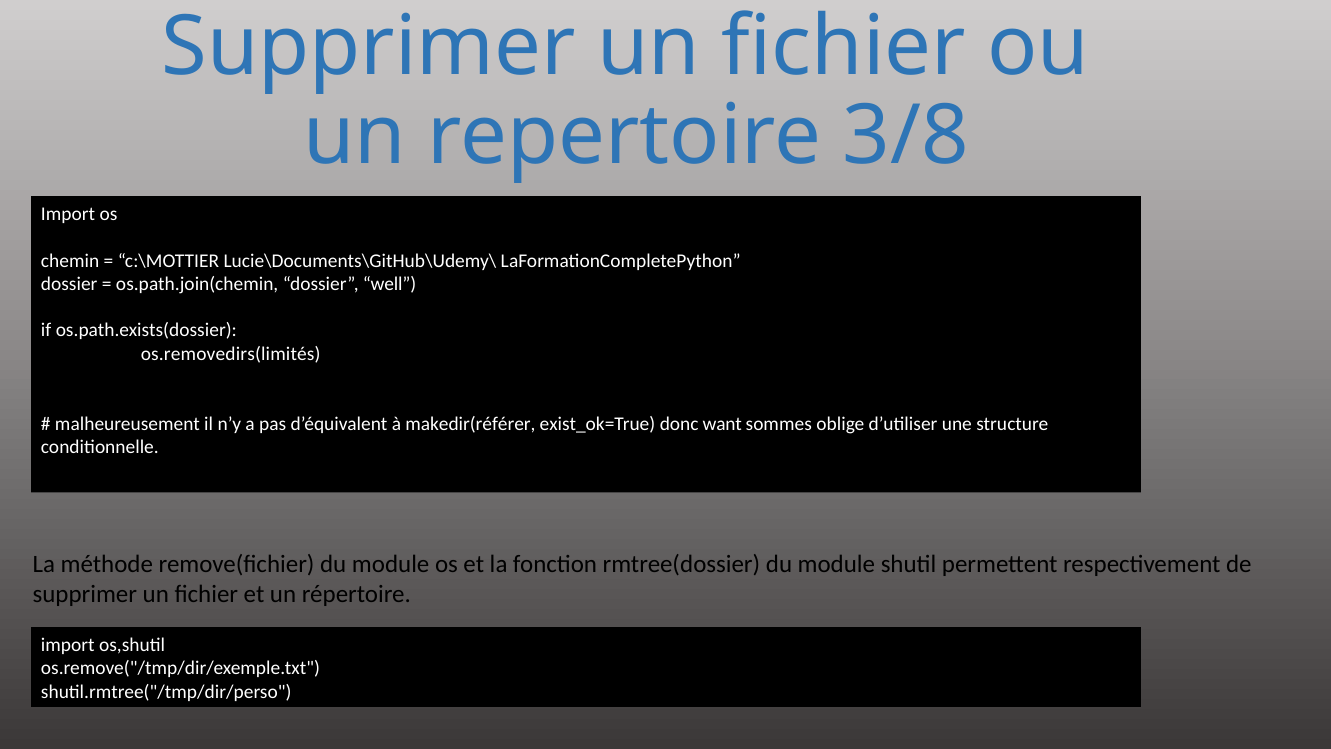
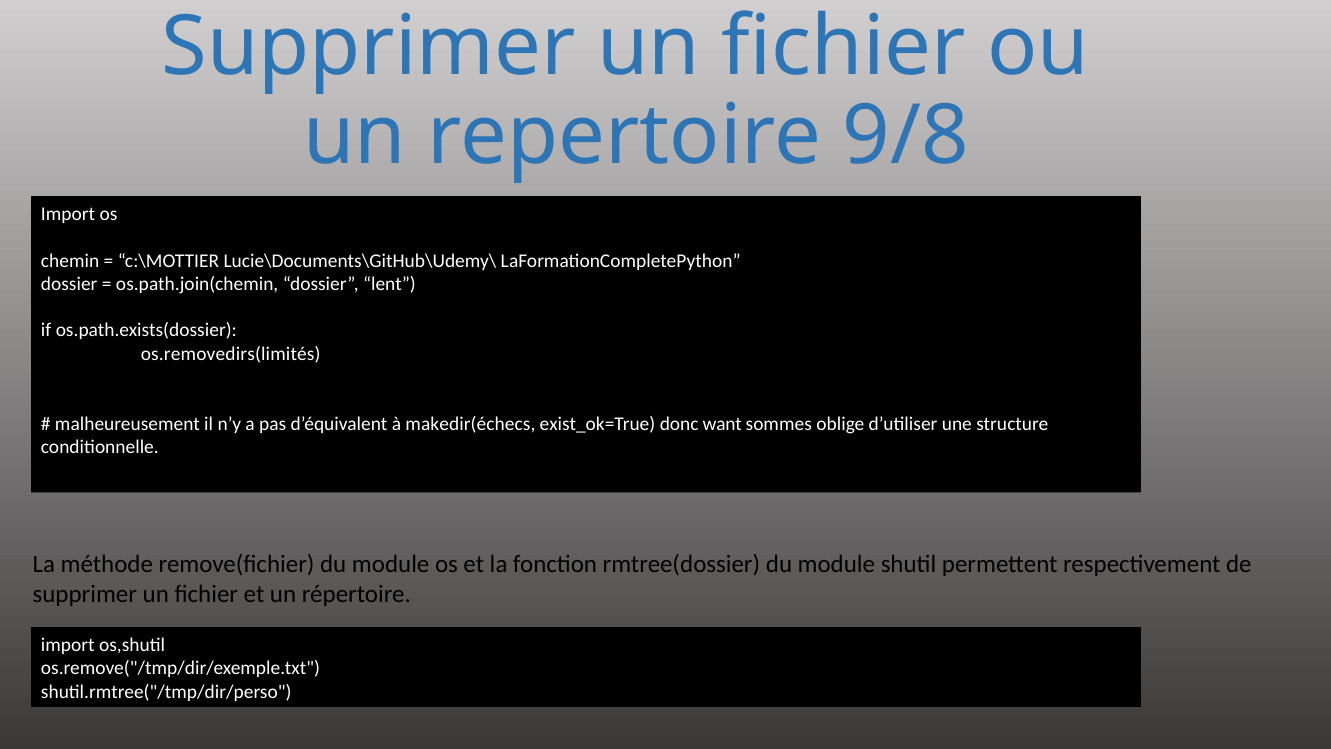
3/8: 3/8 -> 9/8
well: well -> lent
makedir(référer: makedir(référer -> makedir(échecs
